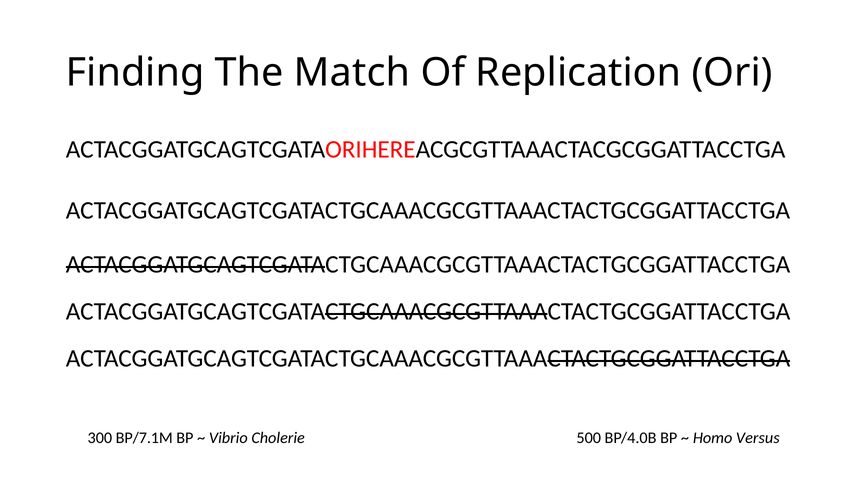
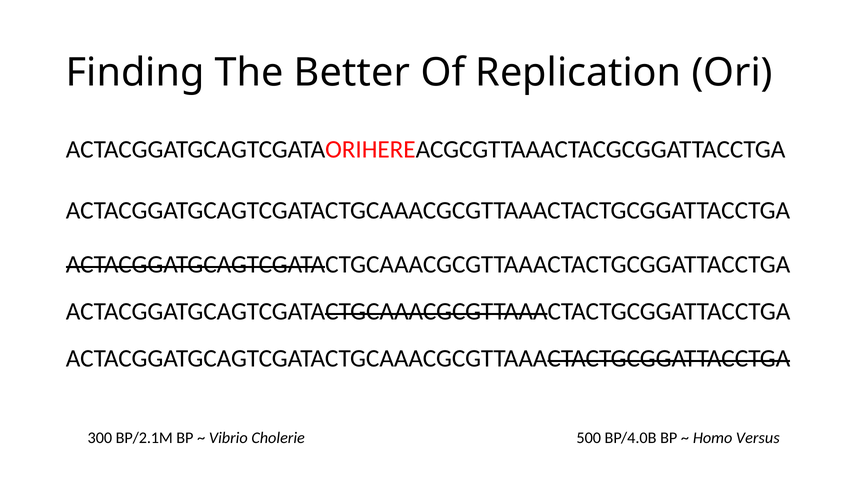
Match: Match -> Better
BP/7.1M: BP/7.1M -> BP/2.1M
